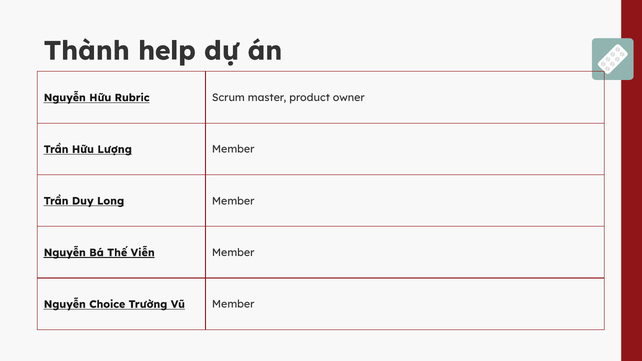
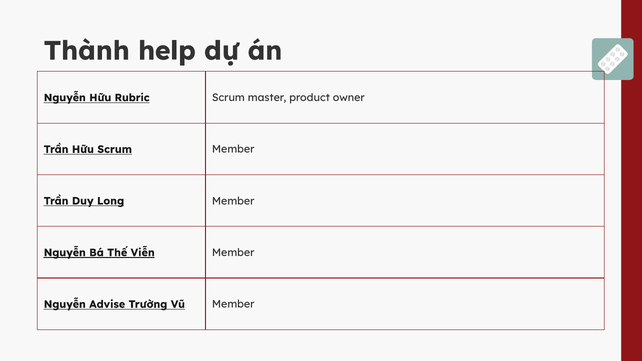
Hữu Lượng: Lượng -> Scrum
Choice: Choice -> Advise
